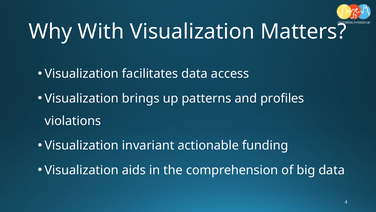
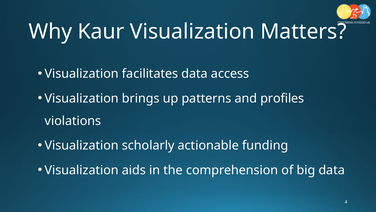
With: With -> Kaur
invariant: invariant -> scholarly
